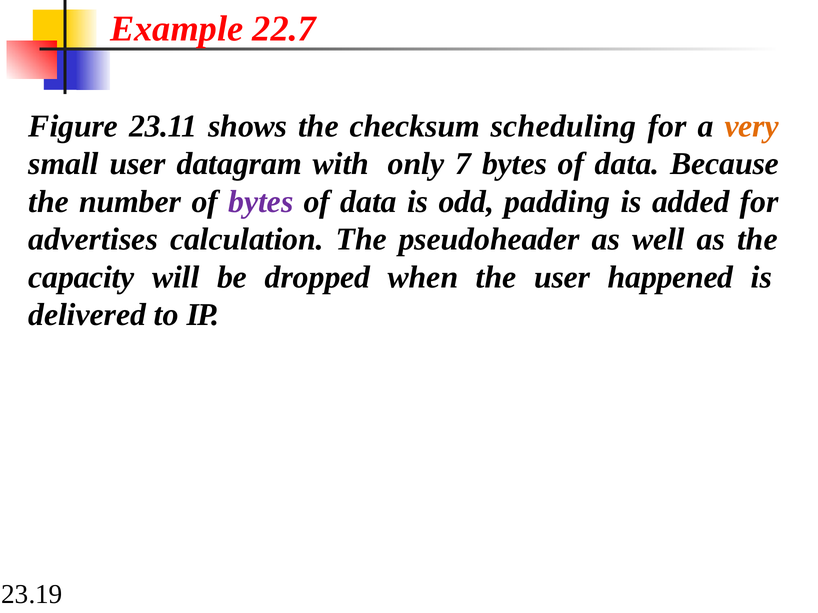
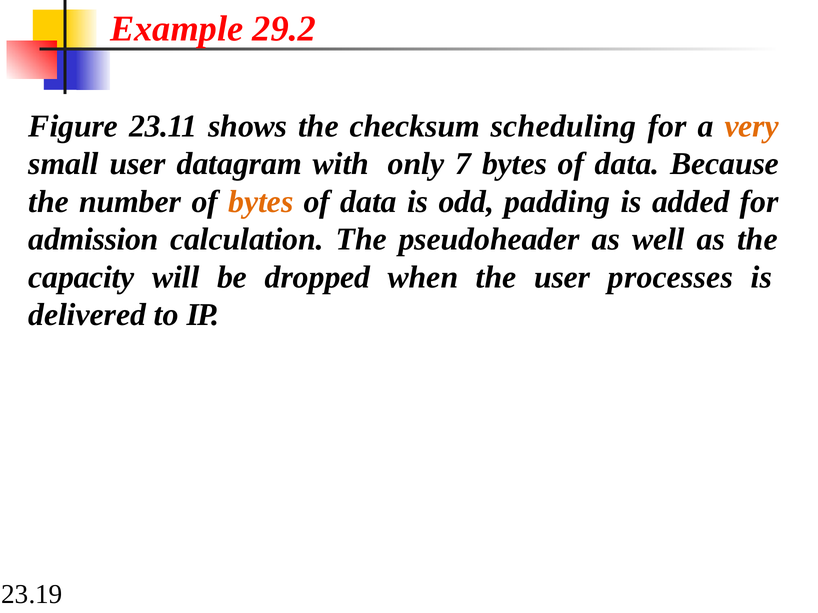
22.7: 22.7 -> 29.2
bytes at (261, 202) colour: purple -> orange
advertises: advertises -> admission
happened: happened -> processes
